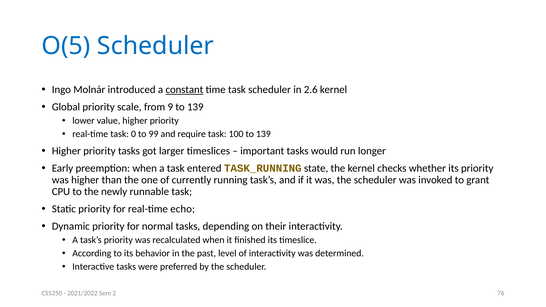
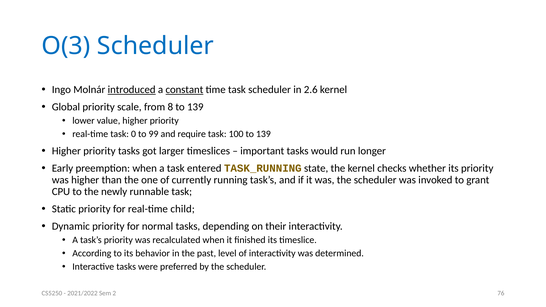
O(5: O(5 -> O(3
introduced underline: none -> present
9: 9 -> 8
echo: echo -> child
